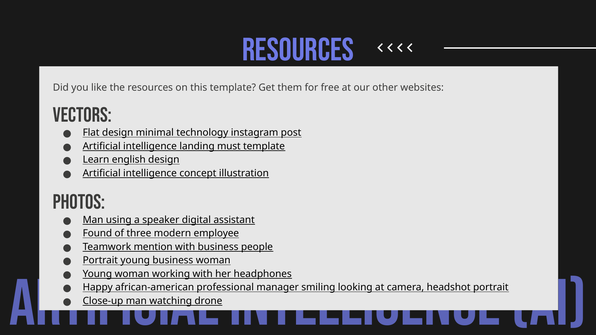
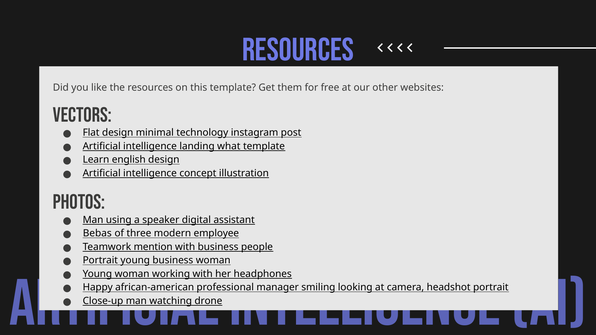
must: must -> what
Found: Found -> Bebas
